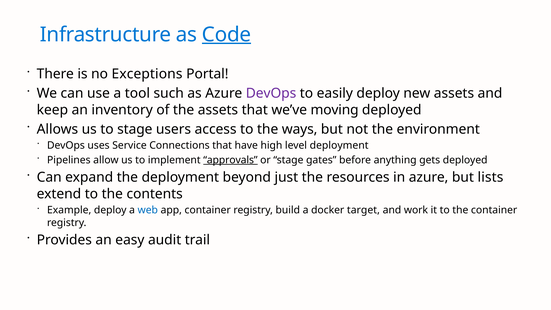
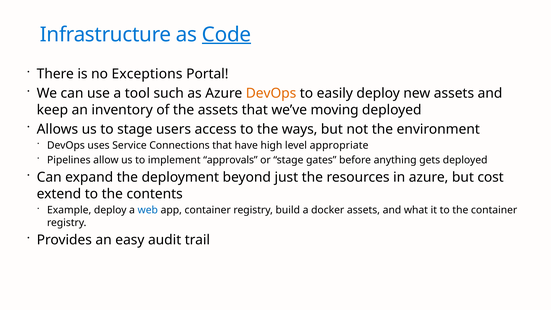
DevOps at (271, 93) colour: purple -> orange
level deployment: deployment -> appropriate
approvals underline: present -> none
lists: lists -> cost
docker target: target -> assets
work: work -> what
